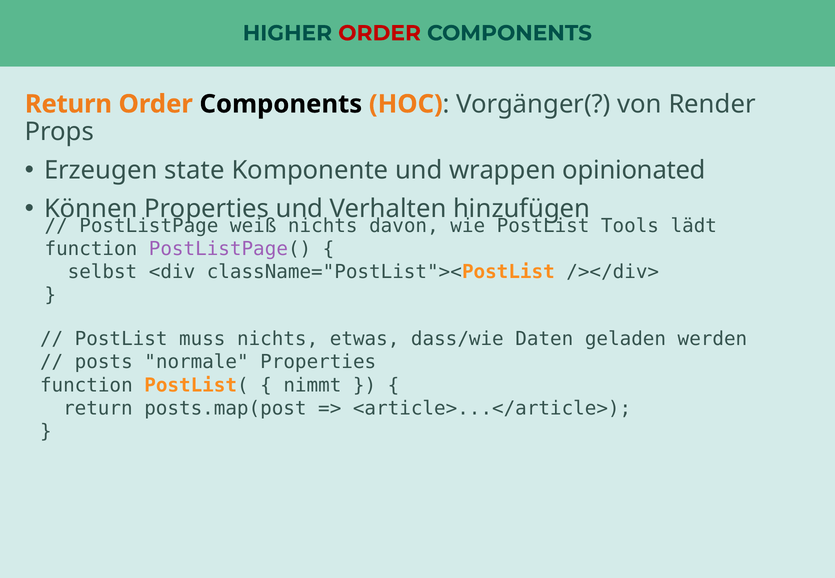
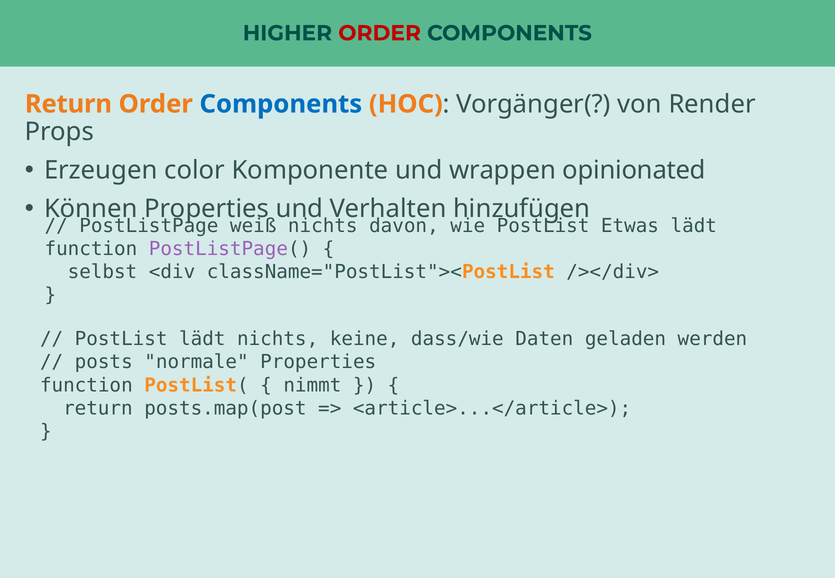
Components at (281, 104) colour: black -> blue
state: state -> color
Tools: Tools -> Etwas
PostList muss: muss -> lädt
etwas: etwas -> keine
